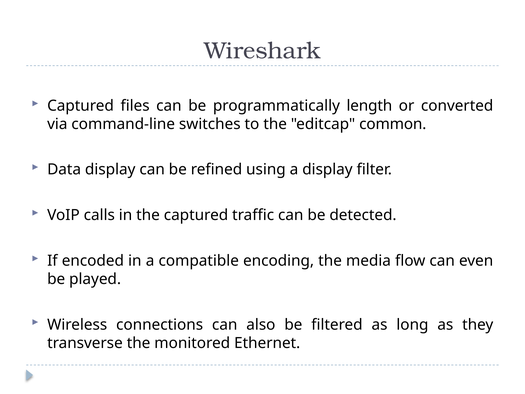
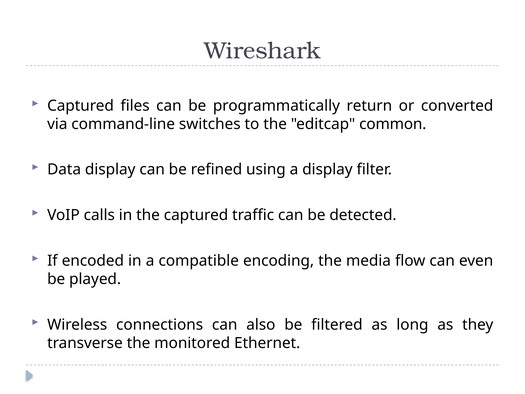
length: length -> return
